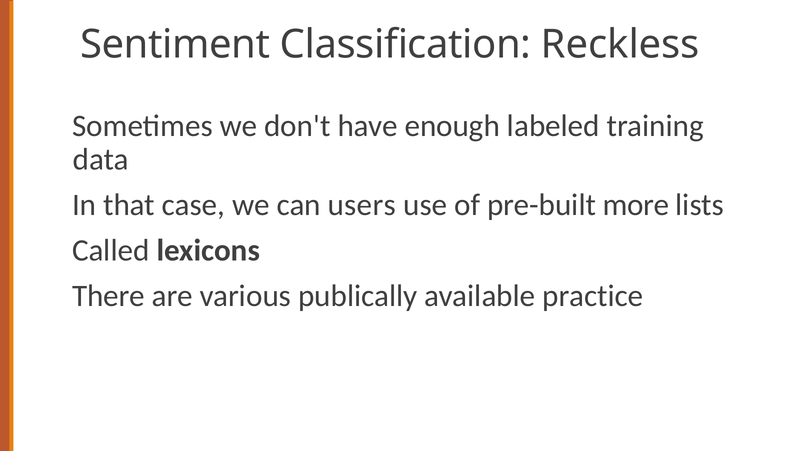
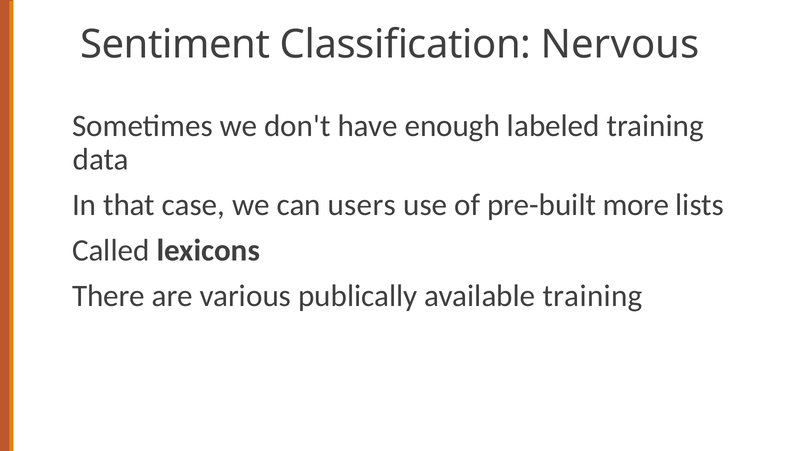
Reckless: Reckless -> Nervous
available practice: practice -> training
